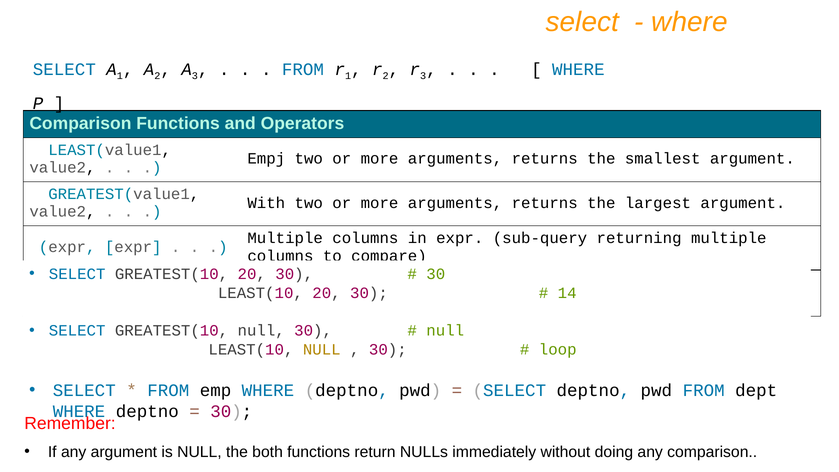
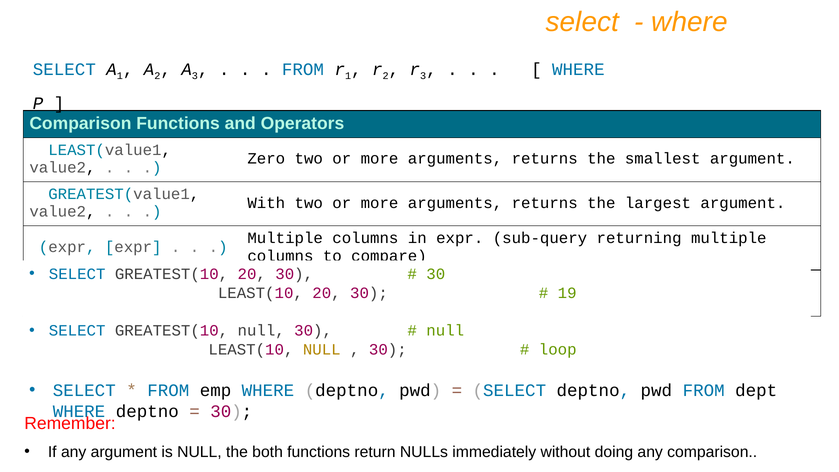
Empj: Empj -> Zero
14: 14 -> 19
